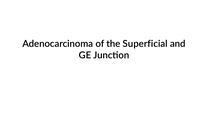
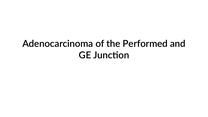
Superficial: Superficial -> Performed
